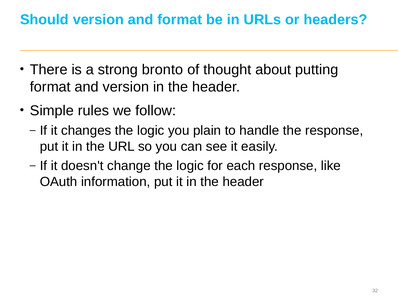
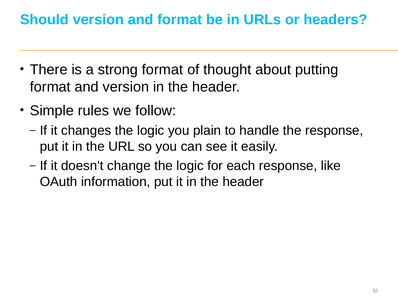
strong bronto: bronto -> format
